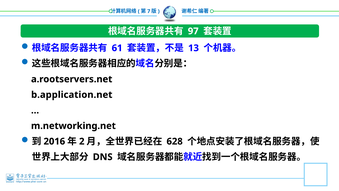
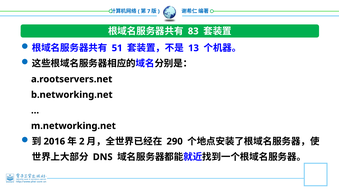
97: 97 -> 83
61: 61 -> 51
b.application.net: b.application.net -> b.networking.net
628: 628 -> 290
